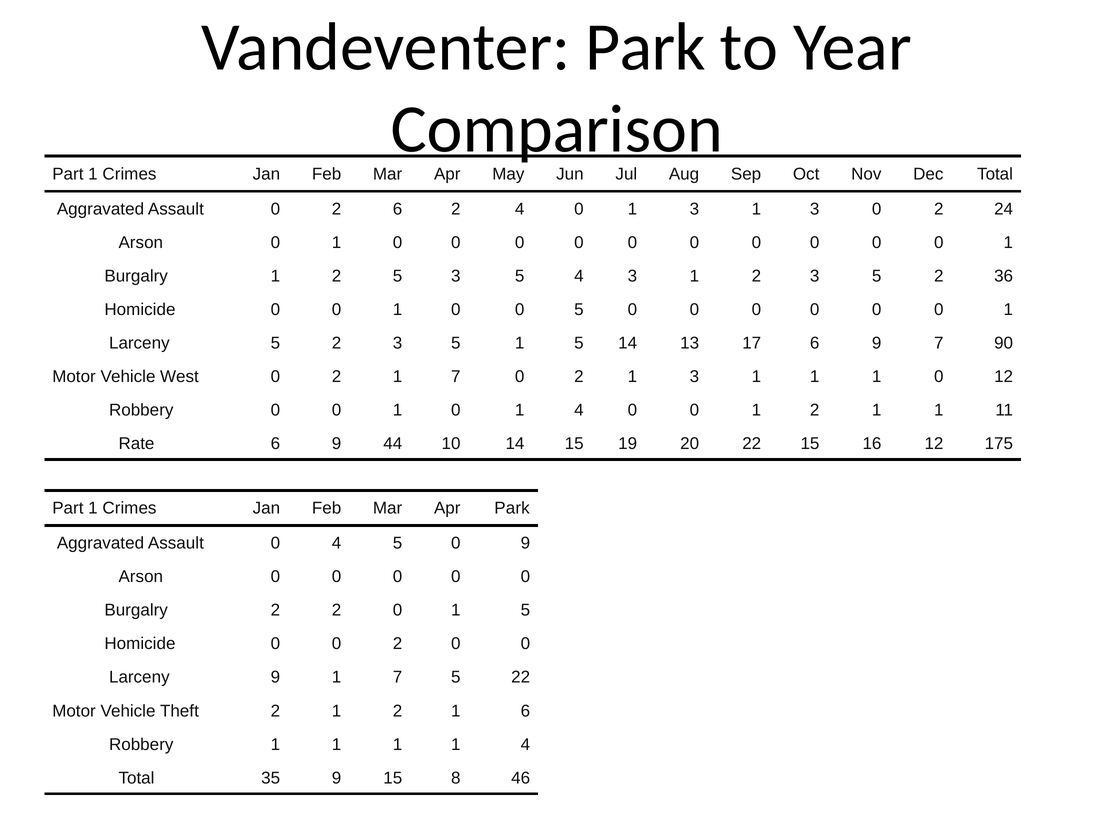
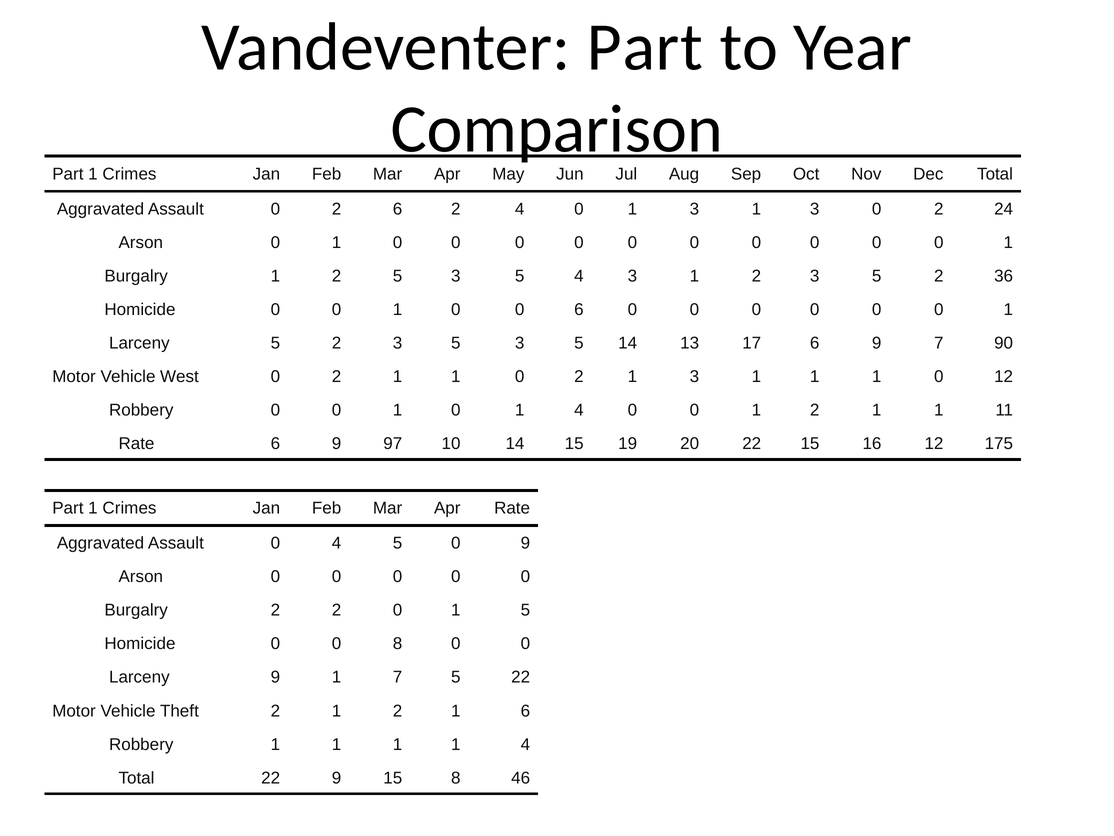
Vandeventer Park: Park -> Part
0 5: 5 -> 6
3 5 1: 1 -> 3
0 2 1 7: 7 -> 1
44: 44 -> 97
Apr Park: Park -> Rate
0 0 2: 2 -> 8
Total 35: 35 -> 22
